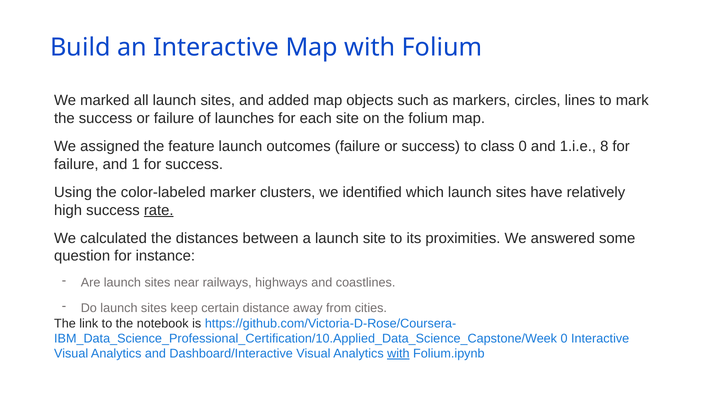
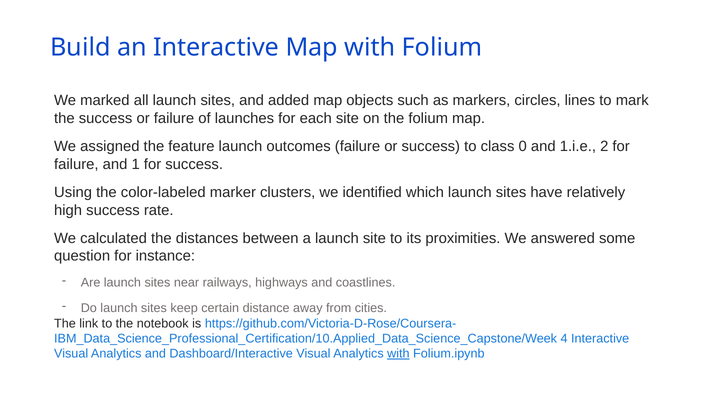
8: 8 -> 2
rate underline: present -> none
0 at (564, 338): 0 -> 4
